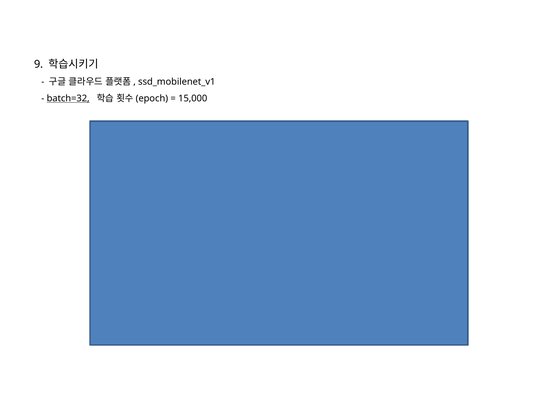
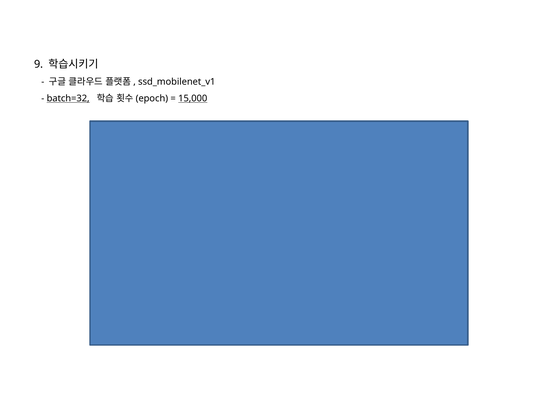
15,000 underline: none -> present
